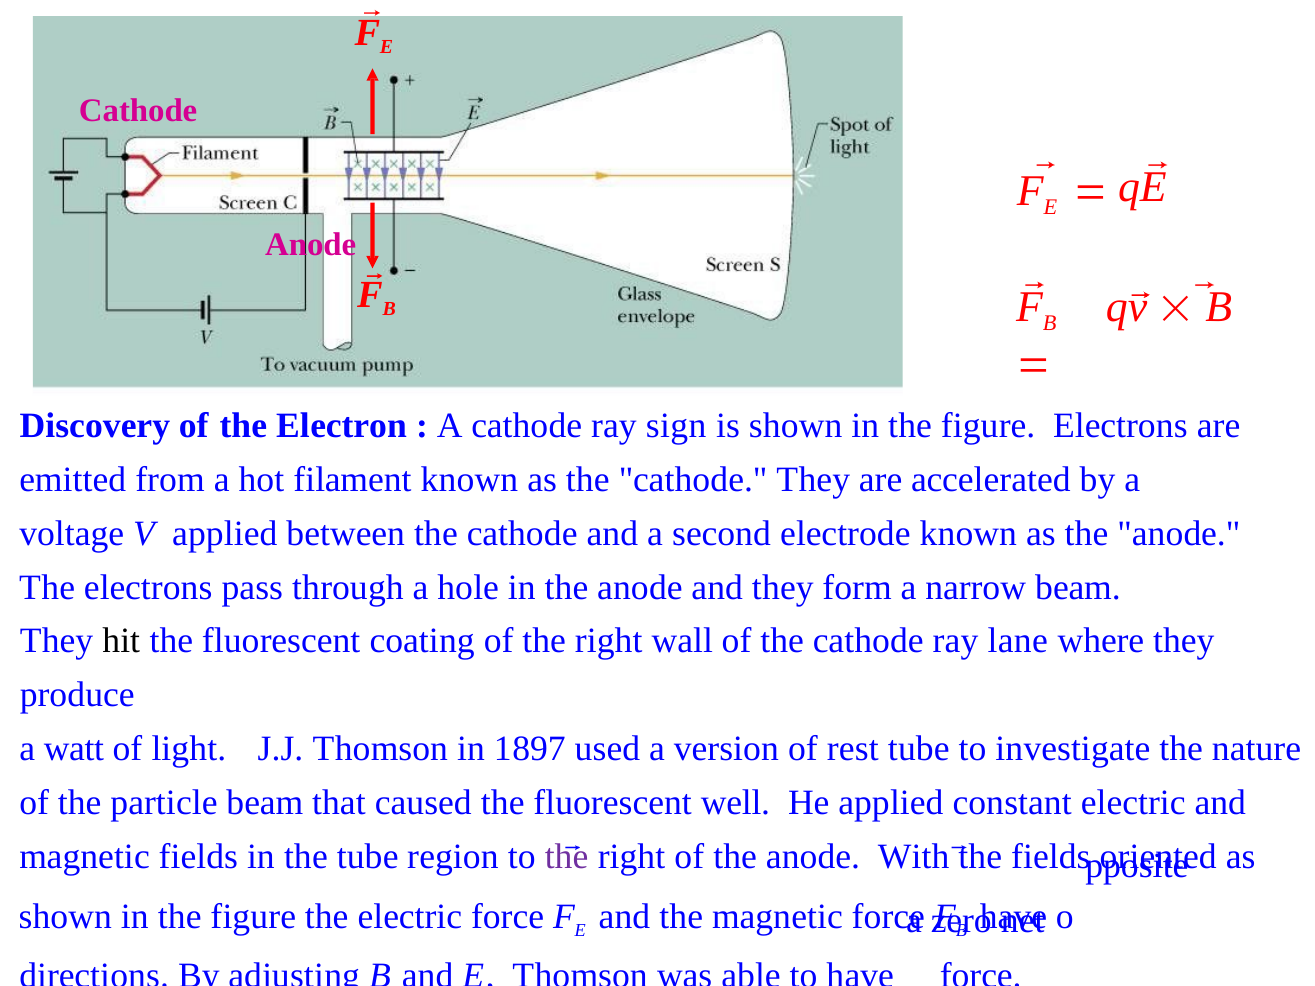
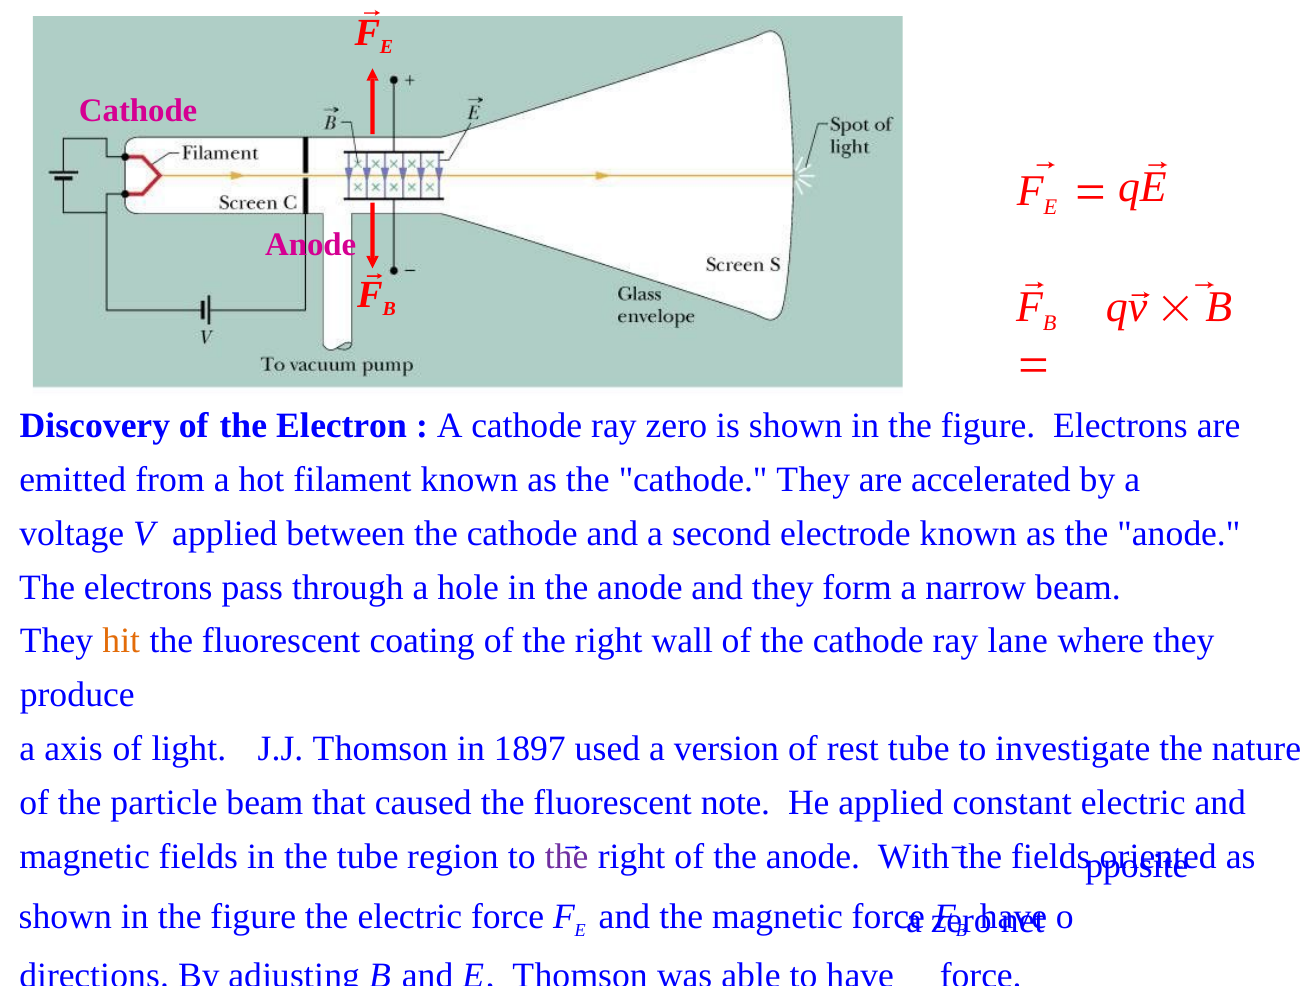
ray sign: sign -> zero
hit colour: black -> orange
watt: watt -> axis
well: well -> note
